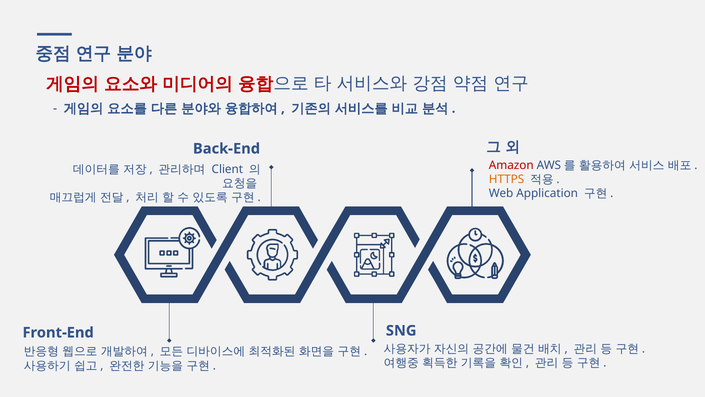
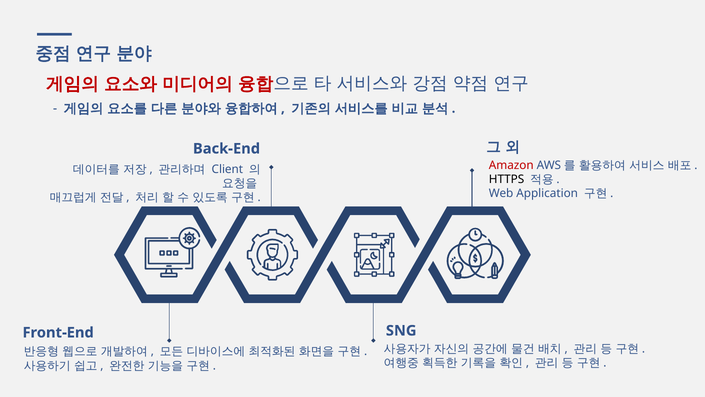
HTTPS colour: orange -> black
